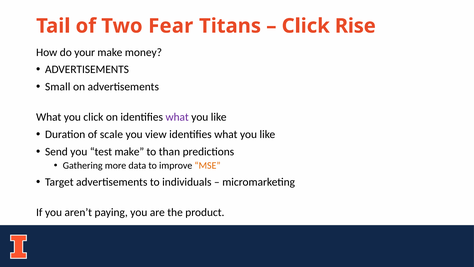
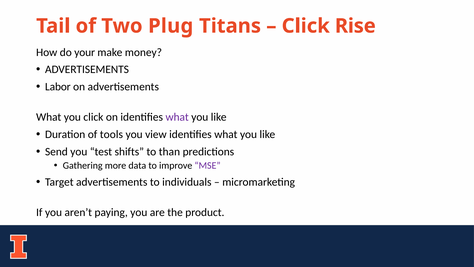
Fear: Fear -> Plug
Small: Small -> Labor
scale: scale -> tools
test make: make -> shifts
MSE colour: orange -> purple
